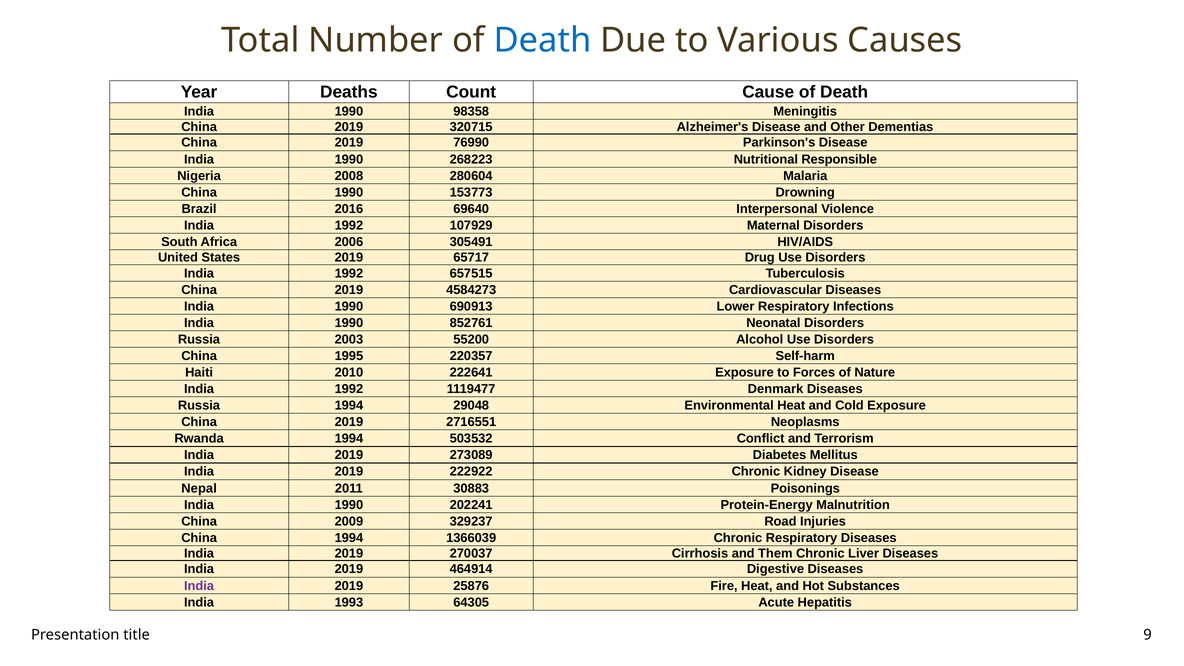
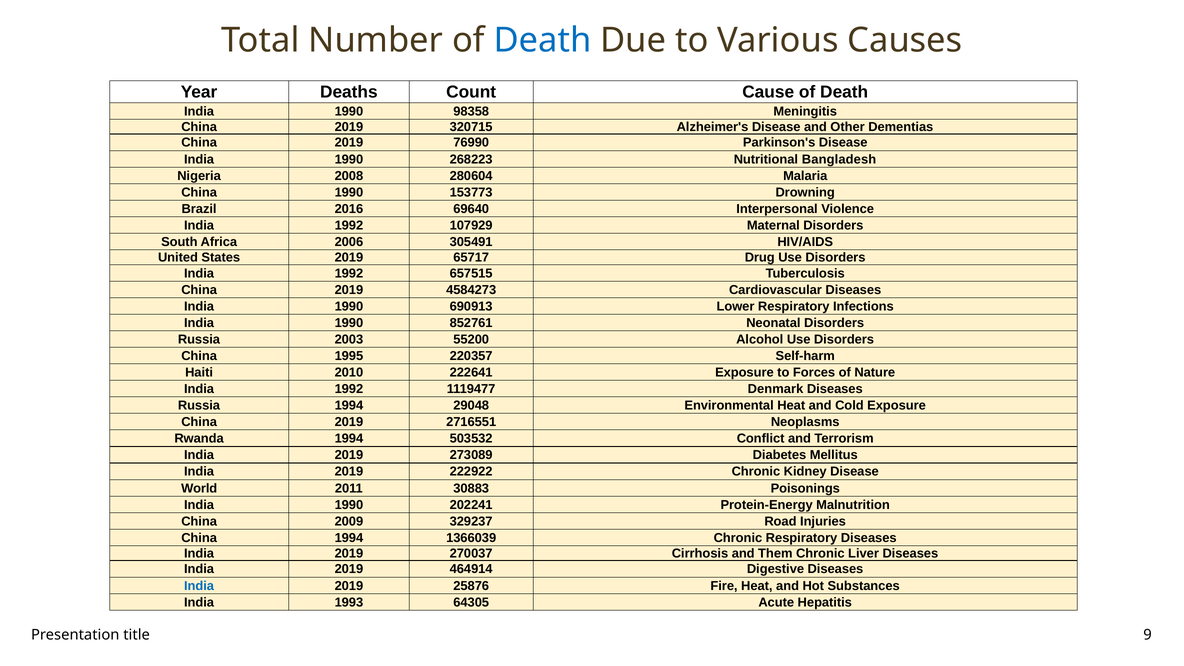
Responsible: Responsible -> Bangladesh
Nepal: Nepal -> World
India at (199, 586) colour: purple -> blue
